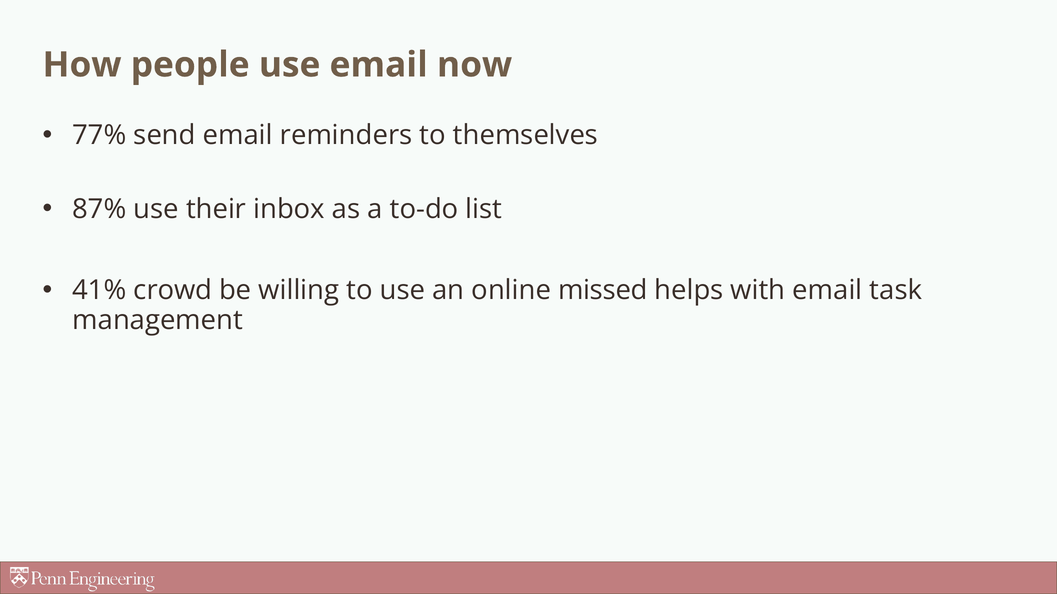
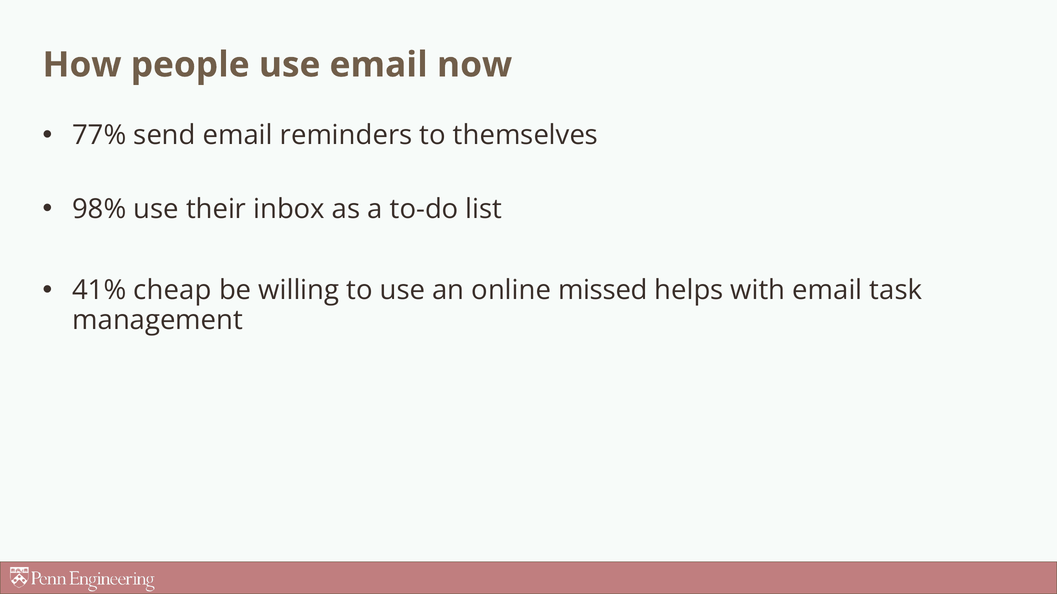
87%: 87% -> 98%
crowd: crowd -> cheap
